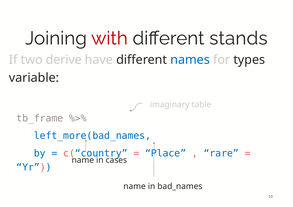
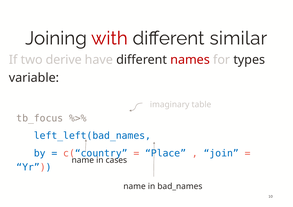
stands: stands -> similar
names colour: blue -> red
tb_frame: tb_frame -> tb_focus
left_more(bad_names: left_more(bad_names -> left_left(bad_names
rare: rare -> join
